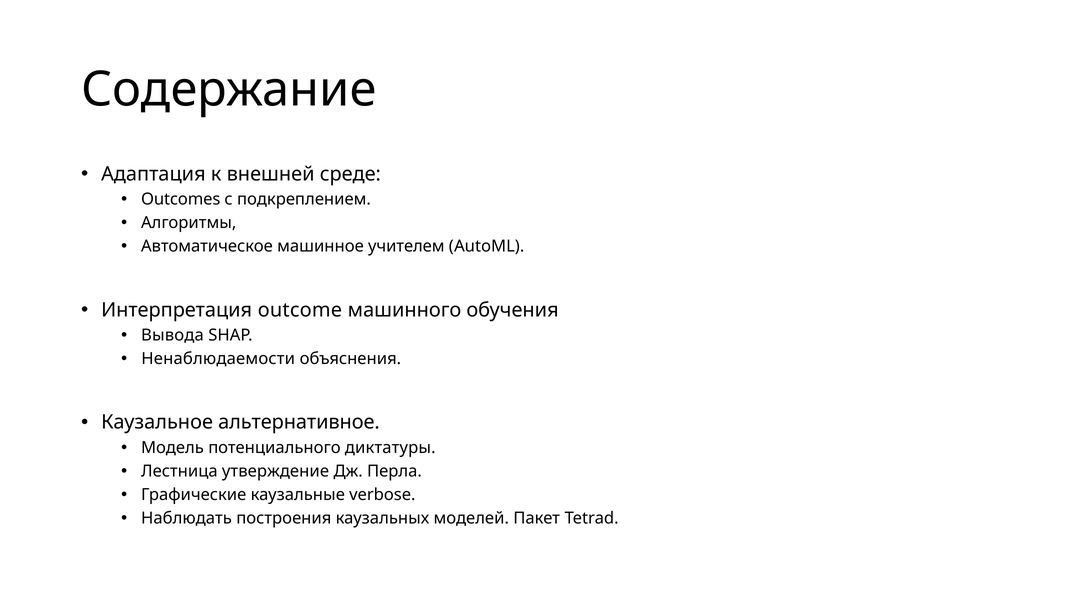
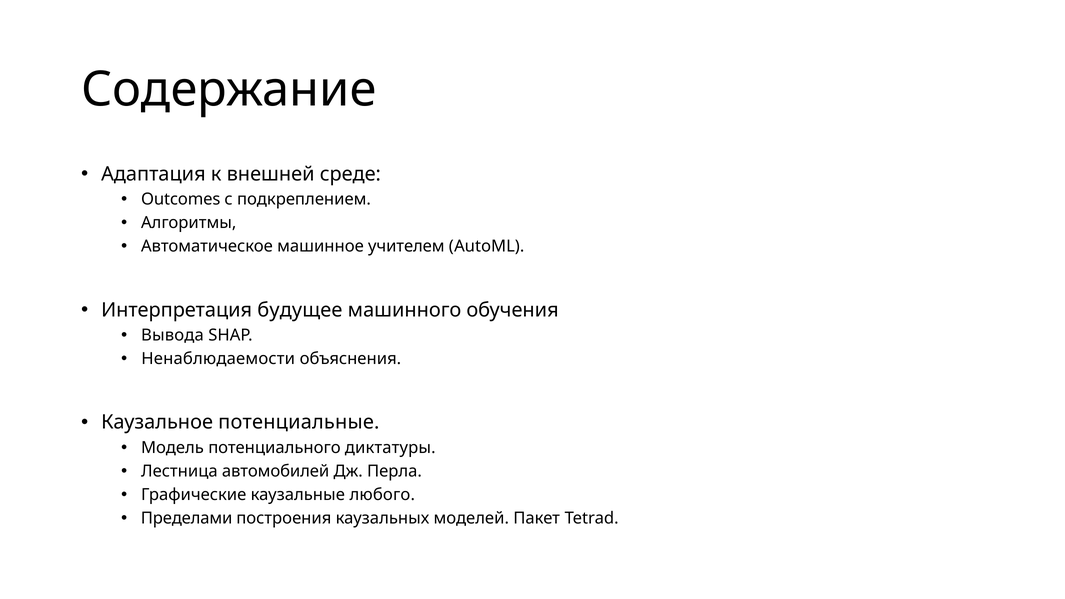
outcome: outcome -> будущее
альтернативное: альтернативное -> потенциальные
утверждение: утверждение -> автомобилей
verbose: verbose -> любого
Наблюдать: Наблюдать -> Пределами
